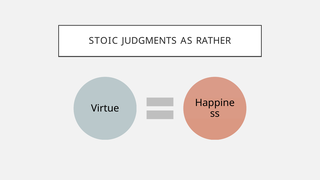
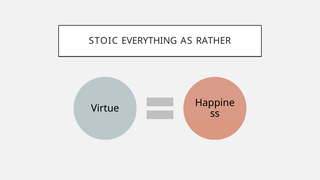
JUDGMENTS: JUDGMENTS -> EVERYTHING
